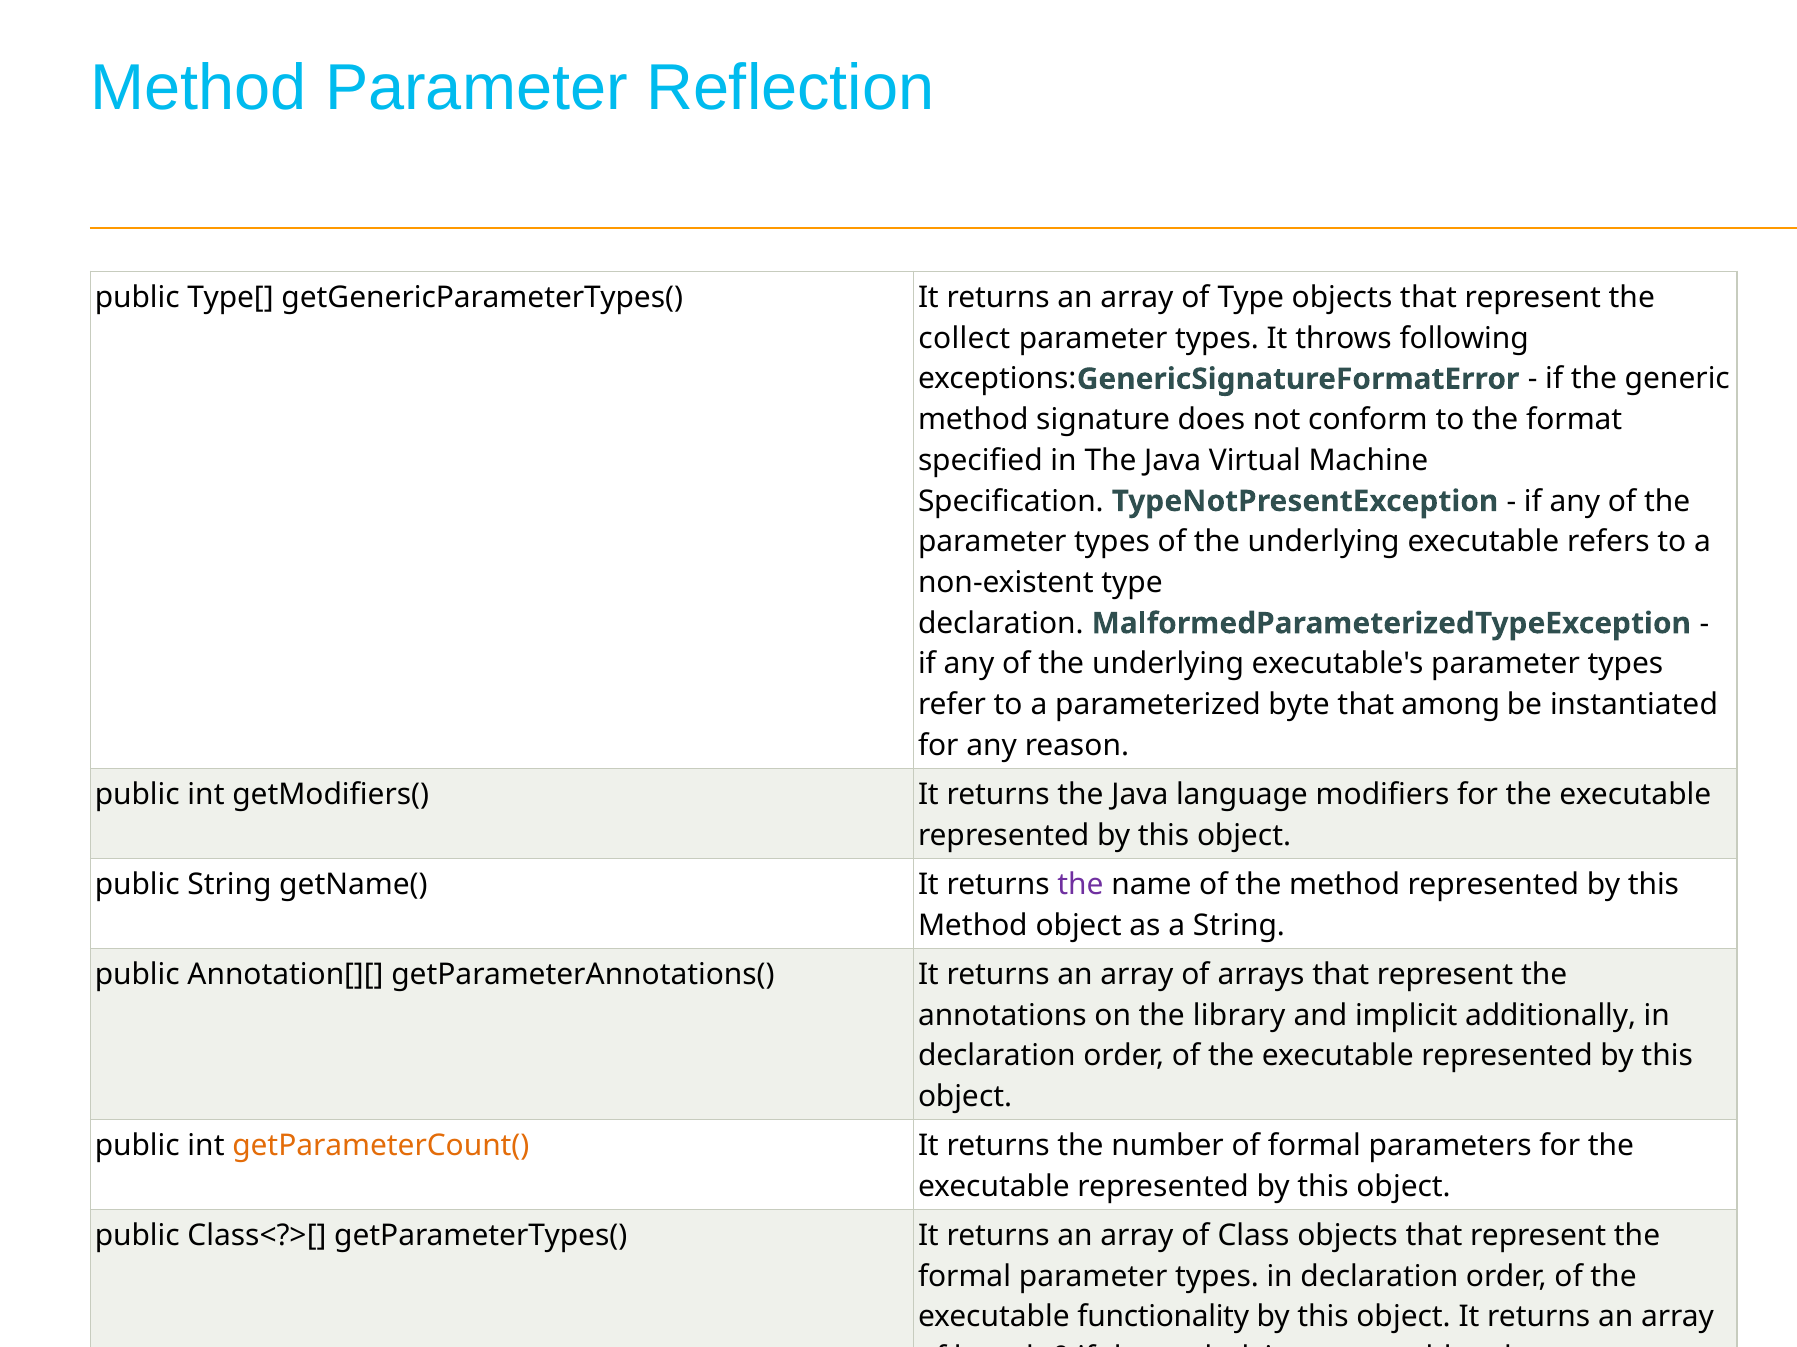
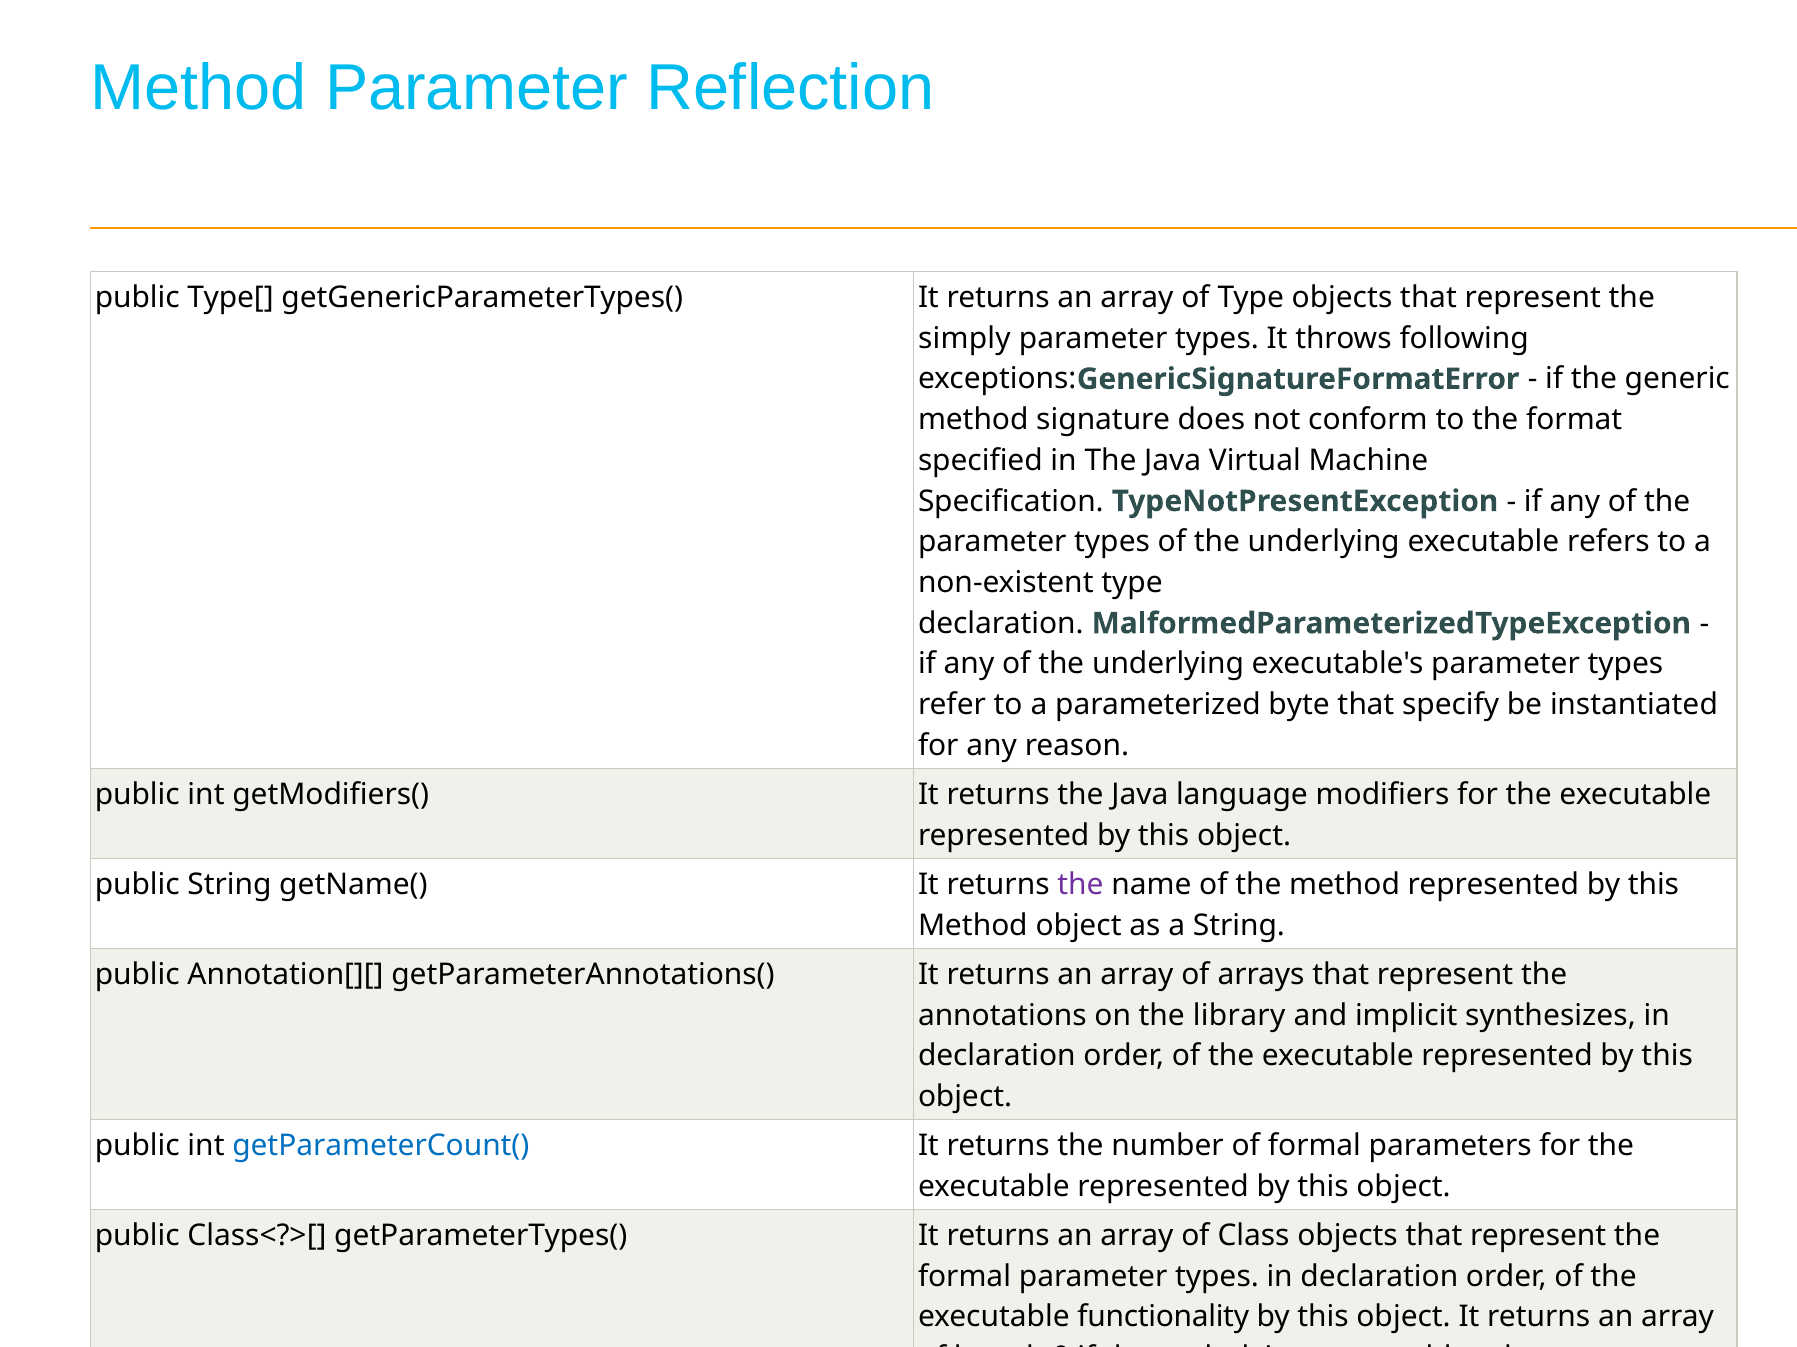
collect: collect -> simply
among: among -> specify
additionally: additionally -> synthesizes
getParameterCount( colour: orange -> blue
